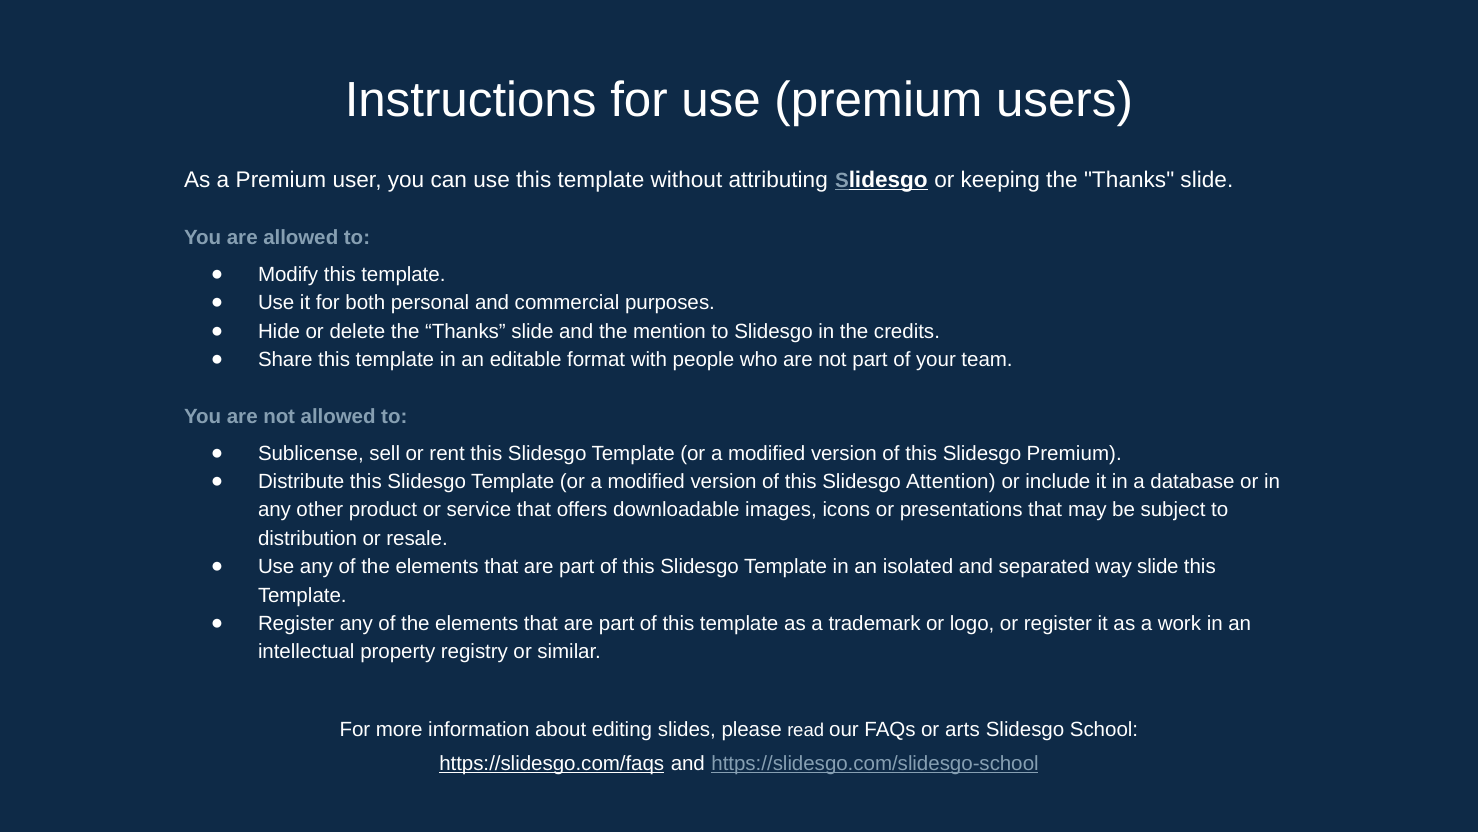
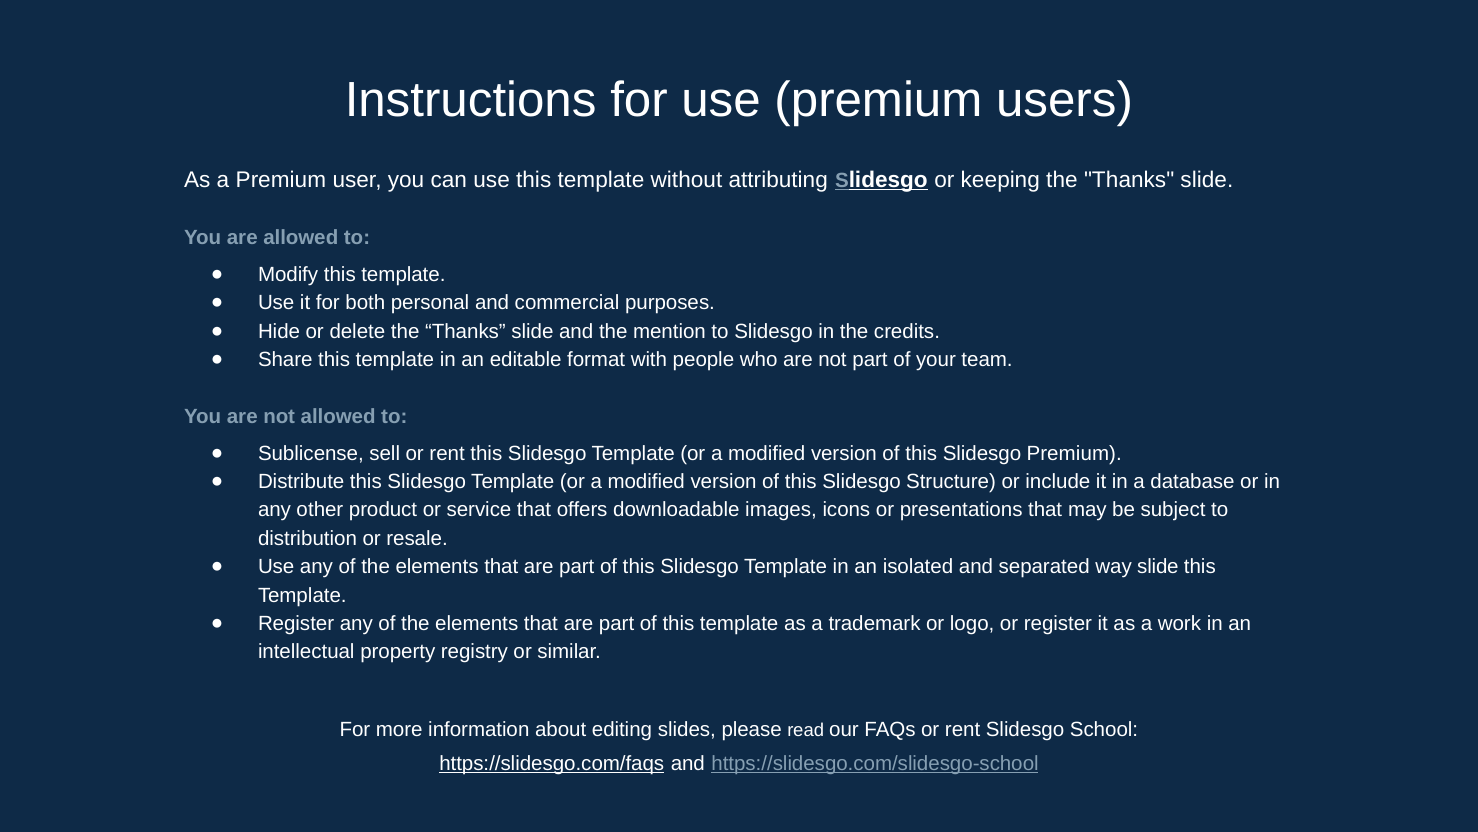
Attention: Attention -> Structure
FAQs or arts: arts -> rent
